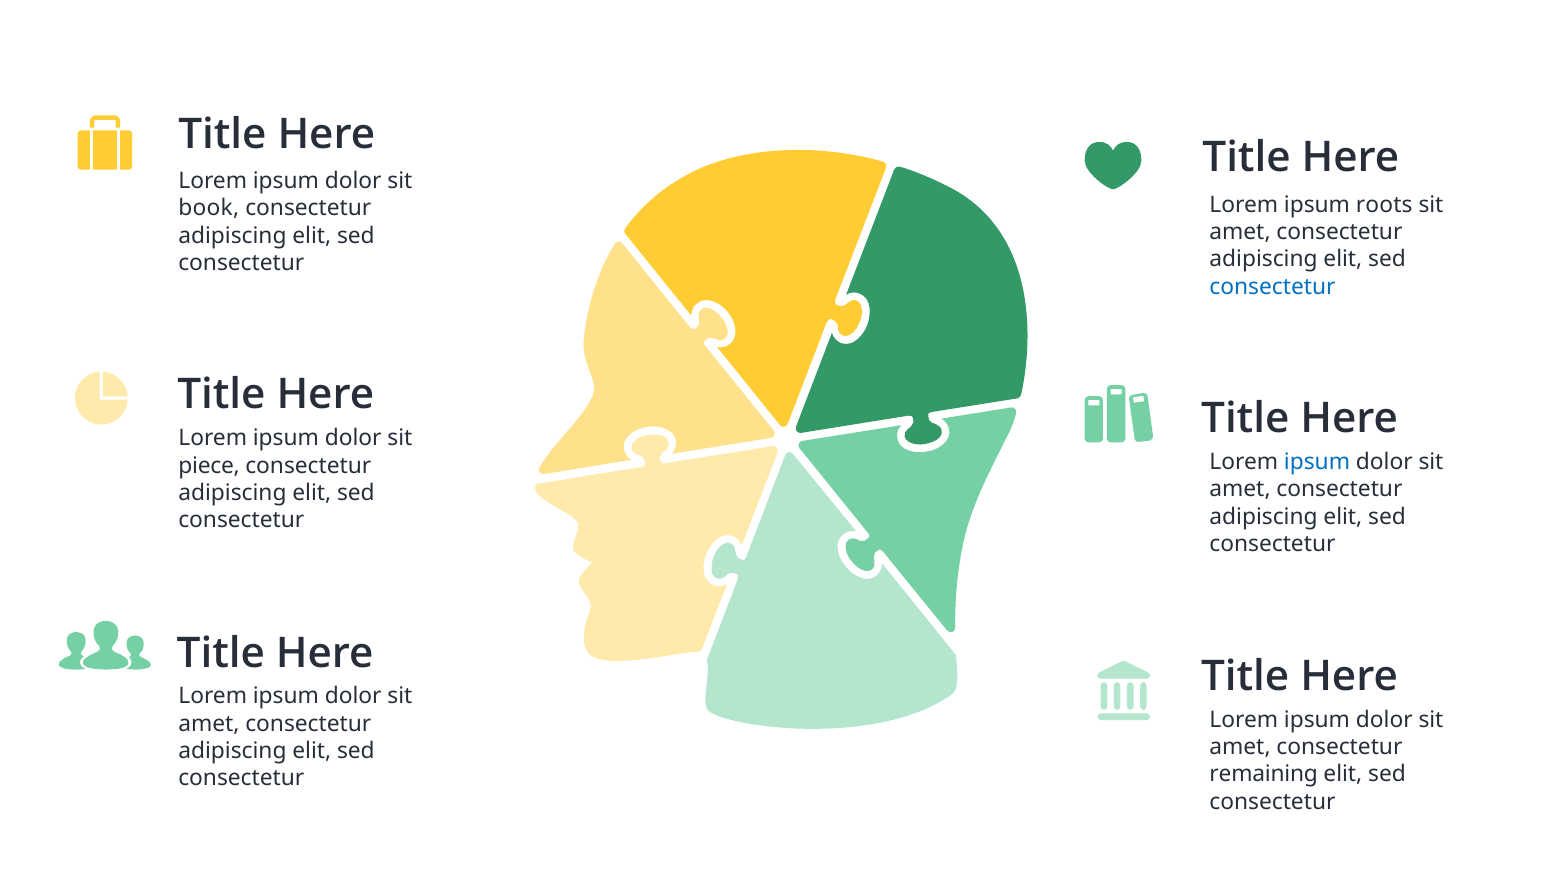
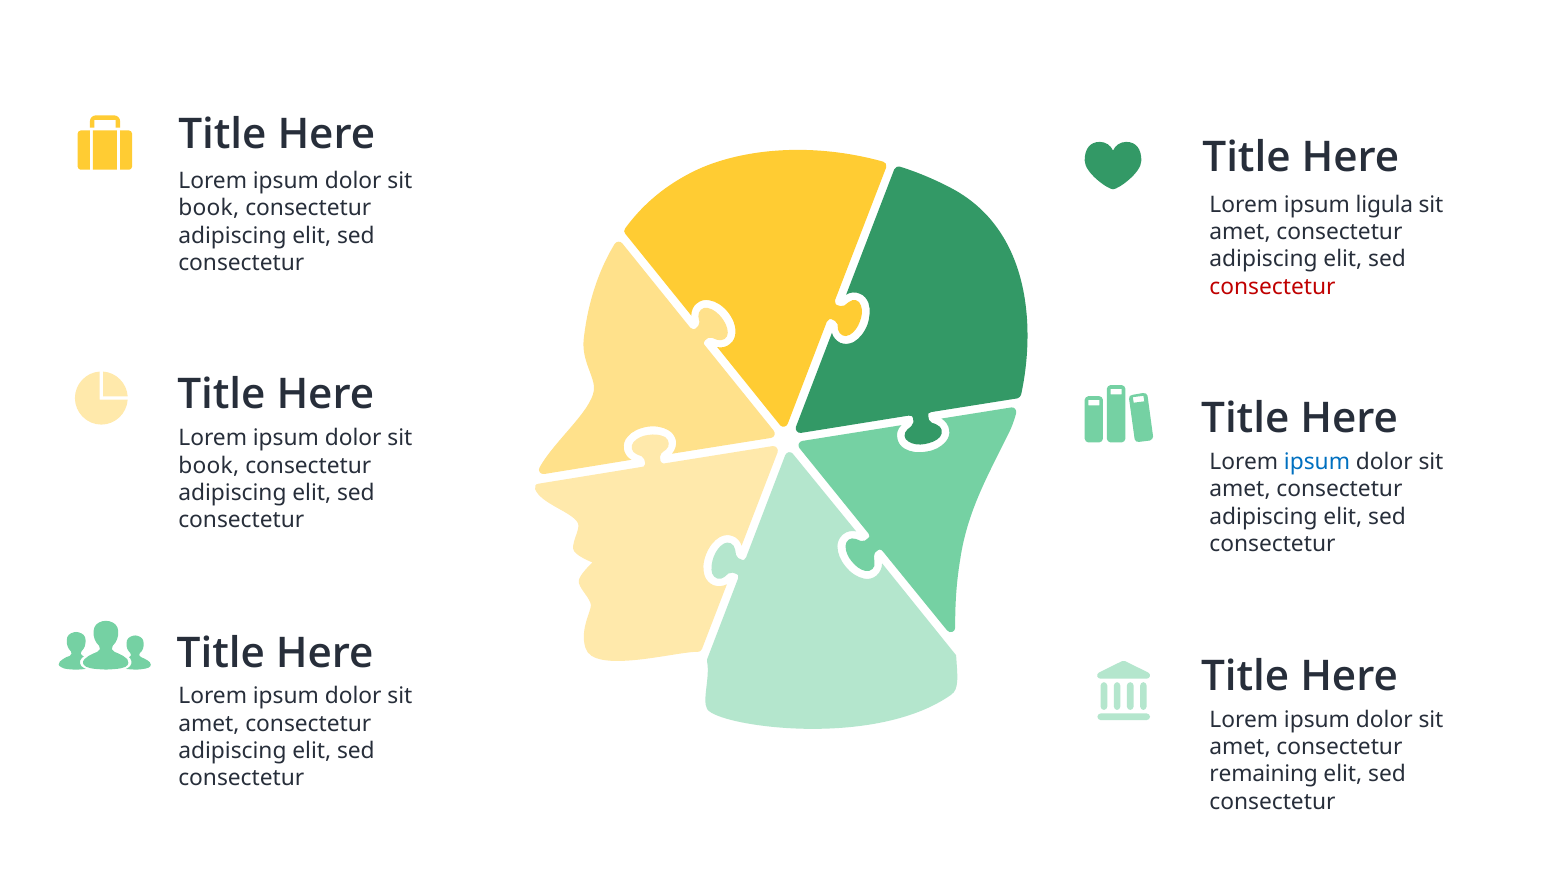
roots: roots -> ligula
consectetur at (1272, 287) colour: blue -> red
piece at (209, 466): piece -> book
